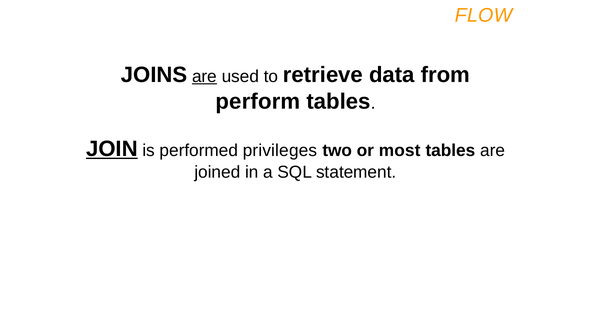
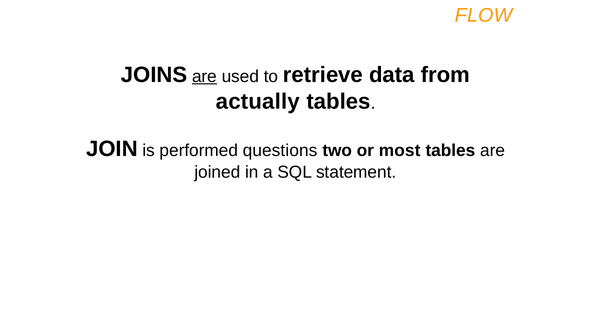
perform: perform -> actually
JOIN underline: present -> none
privileges: privileges -> questions
